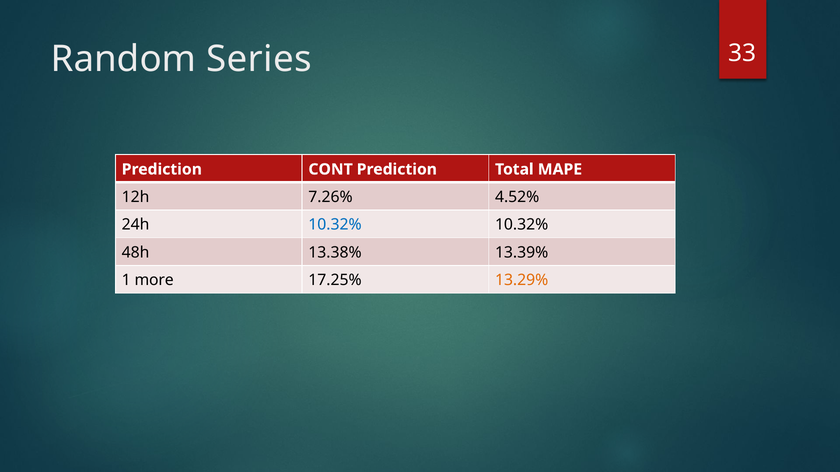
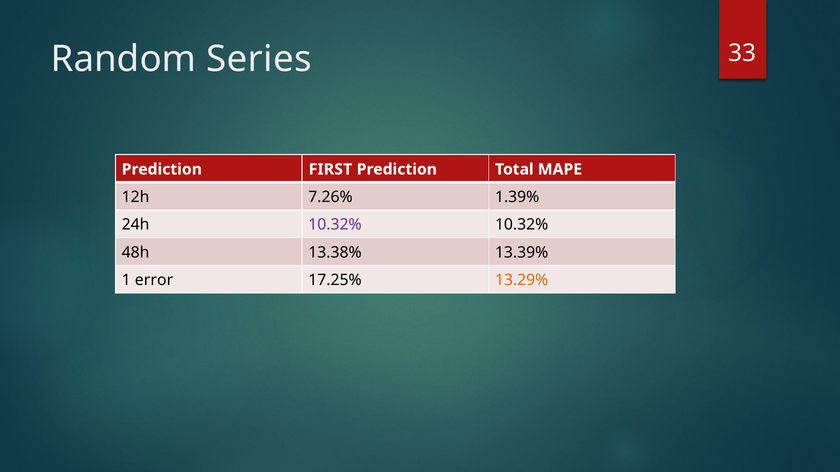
CONT: CONT -> FIRST
4.52%: 4.52% -> 1.39%
10.32% at (335, 225) colour: blue -> purple
more: more -> error
